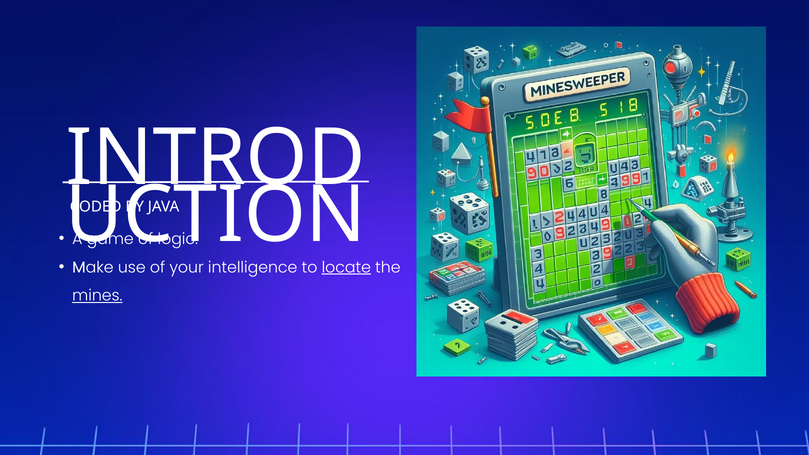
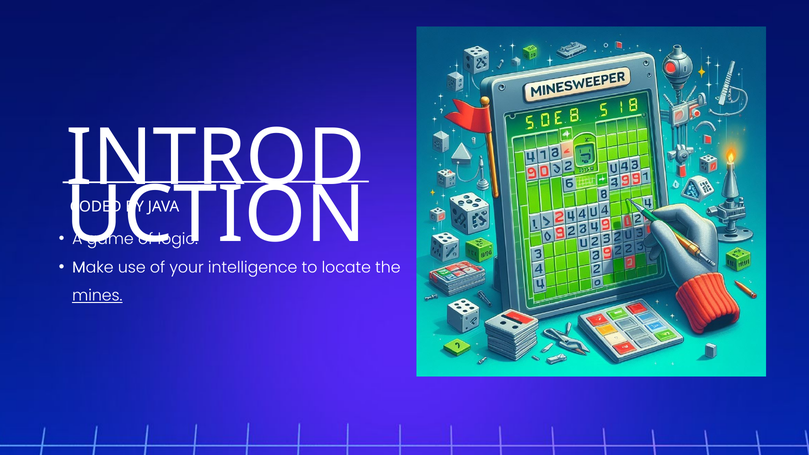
locate underline: present -> none
